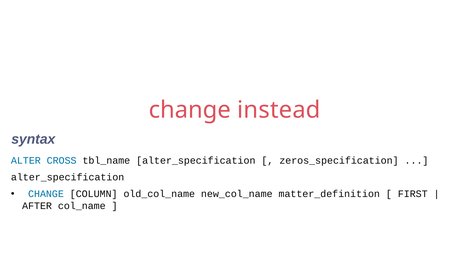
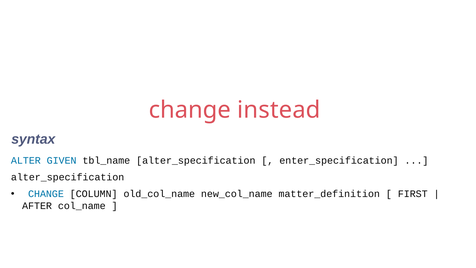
CROSS: CROSS -> GIVEN
zeros_specification: zeros_specification -> enter_specification
